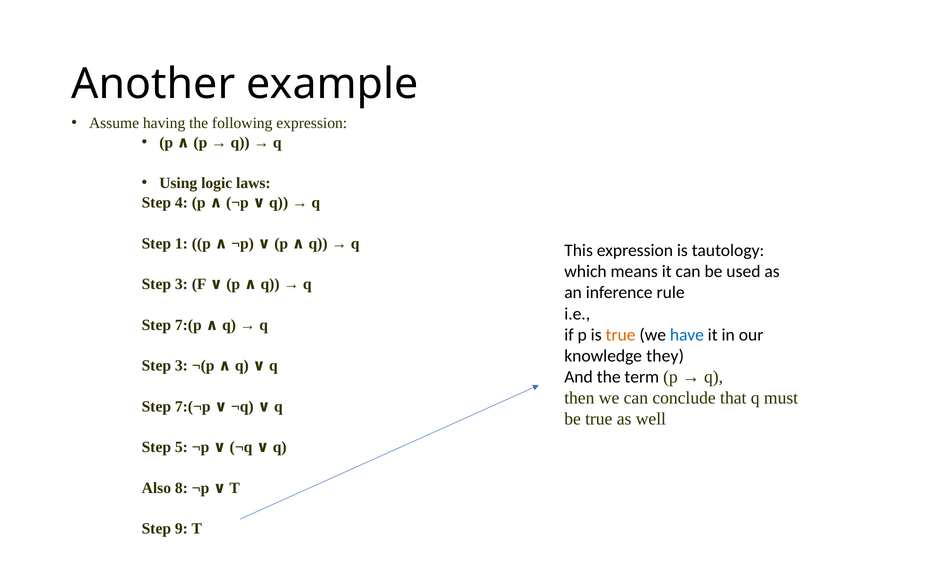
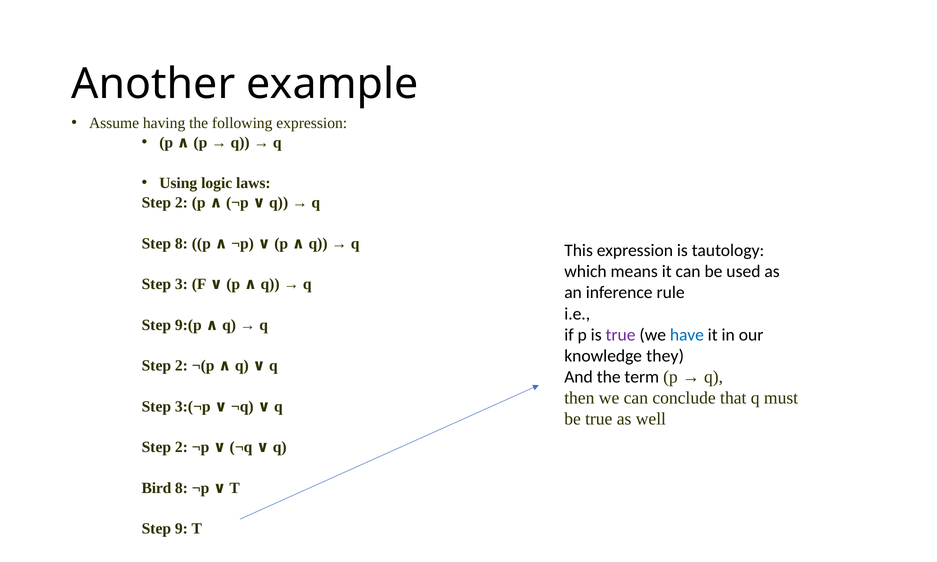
4 at (181, 203): 4 -> 2
Step 1: 1 -> 8
7:(p: 7:(p -> 9:(p
true at (621, 335) colour: orange -> purple
3 at (181, 366): 3 -> 2
7:(¬p: 7:(¬p -> 3:(¬p
5 at (181, 447): 5 -> 2
Also: Also -> Bird
